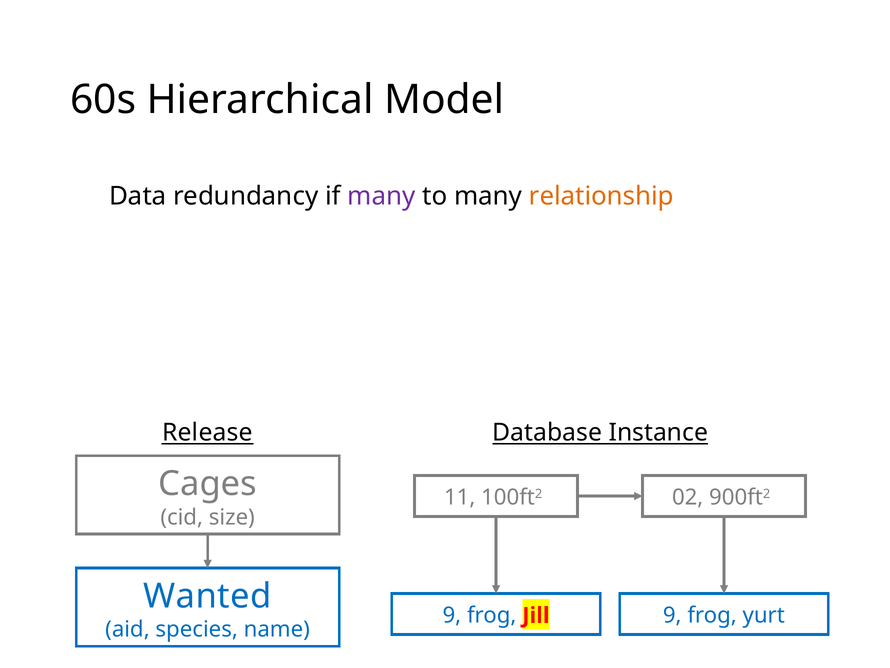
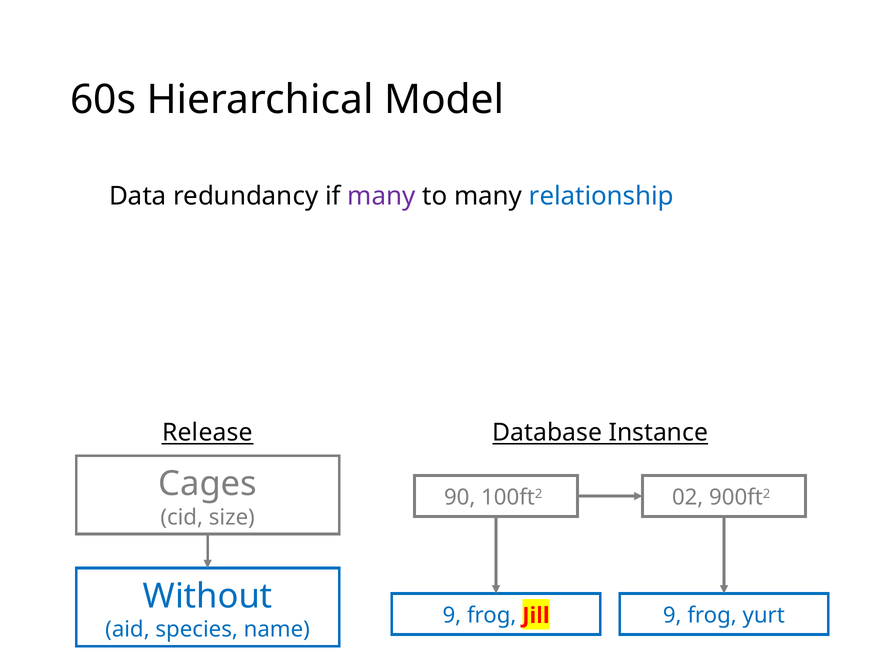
relationship colour: orange -> blue
11: 11 -> 90
Wanted: Wanted -> Without
